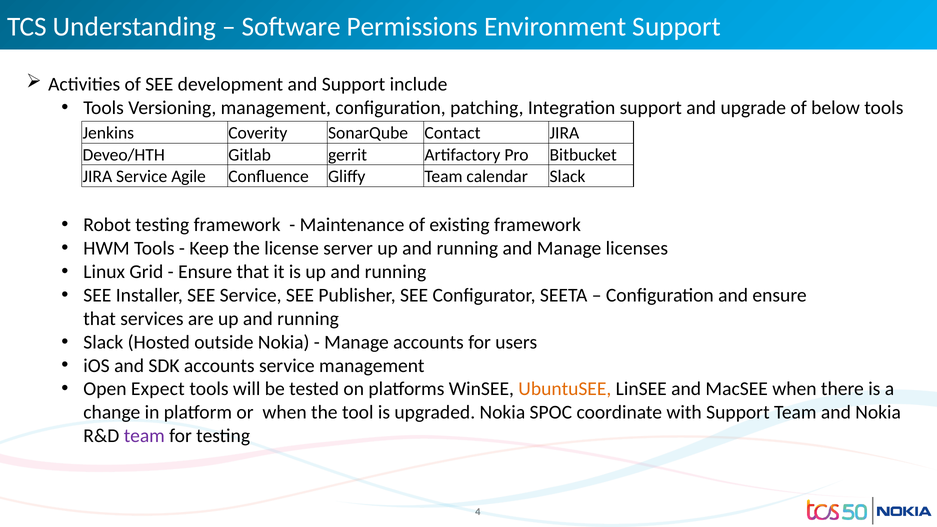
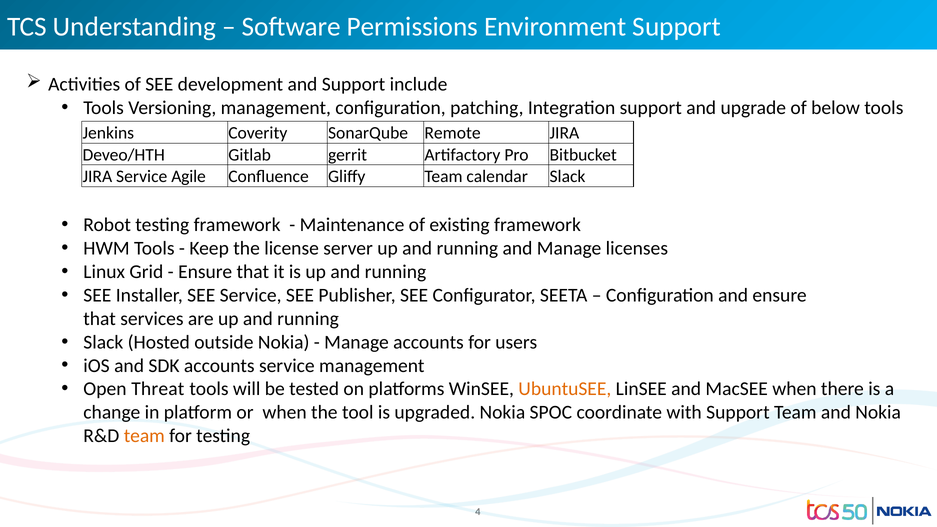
Contact: Contact -> Remote
Expect: Expect -> Threat
team at (144, 436) colour: purple -> orange
